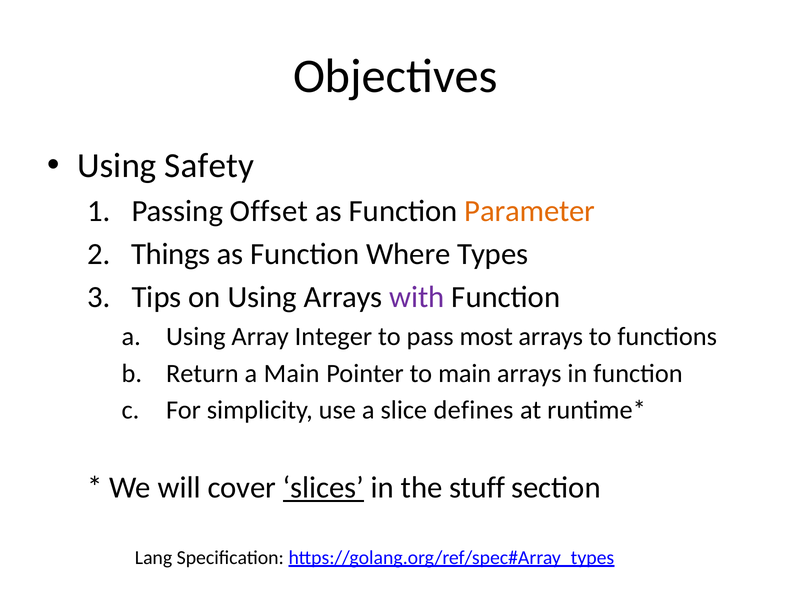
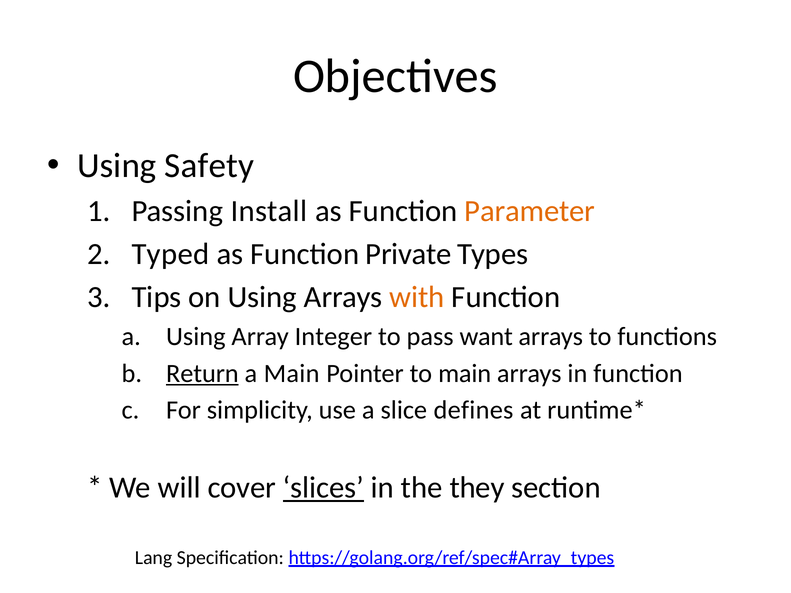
Offset: Offset -> Install
Things: Things -> Typed
Where: Where -> Private
with colour: purple -> orange
most: most -> want
Return underline: none -> present
stuff: stuff -> they
